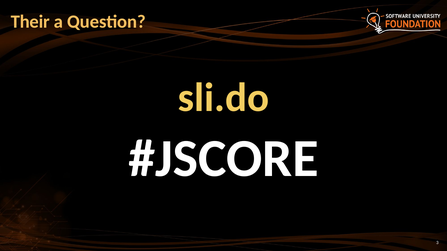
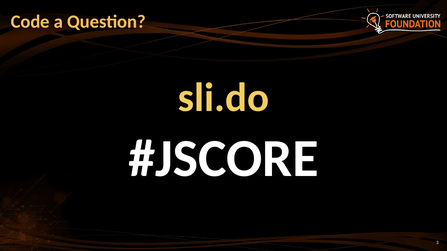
Their: Their -> Code
